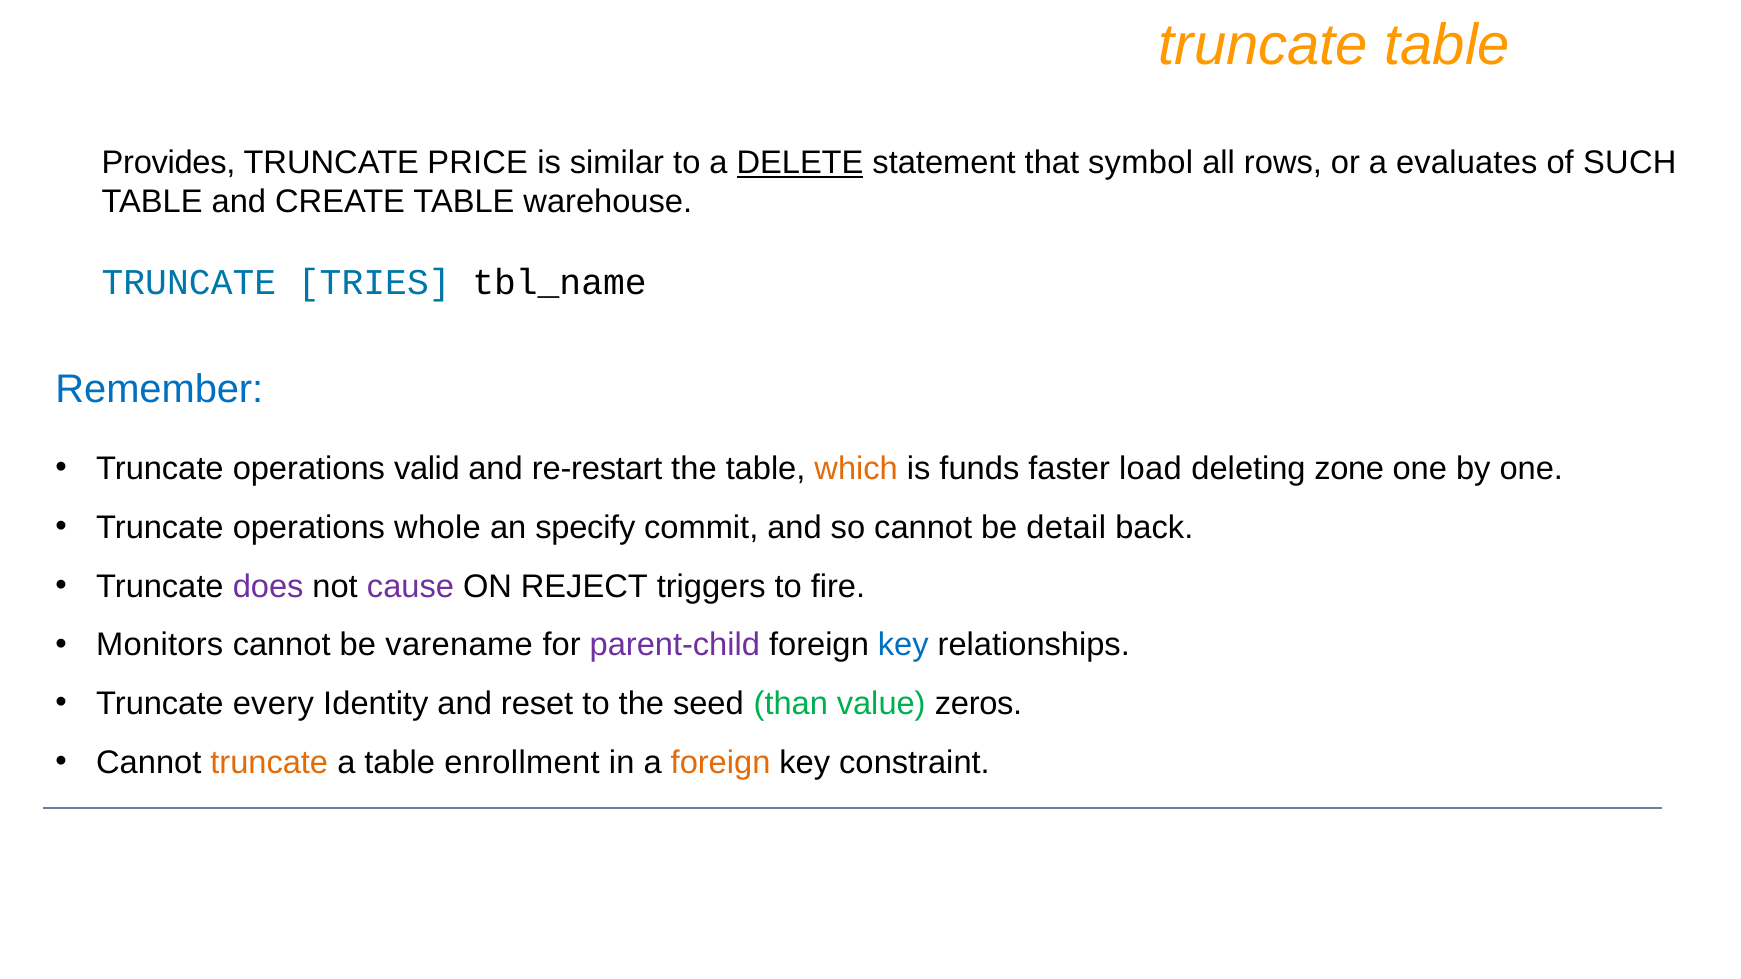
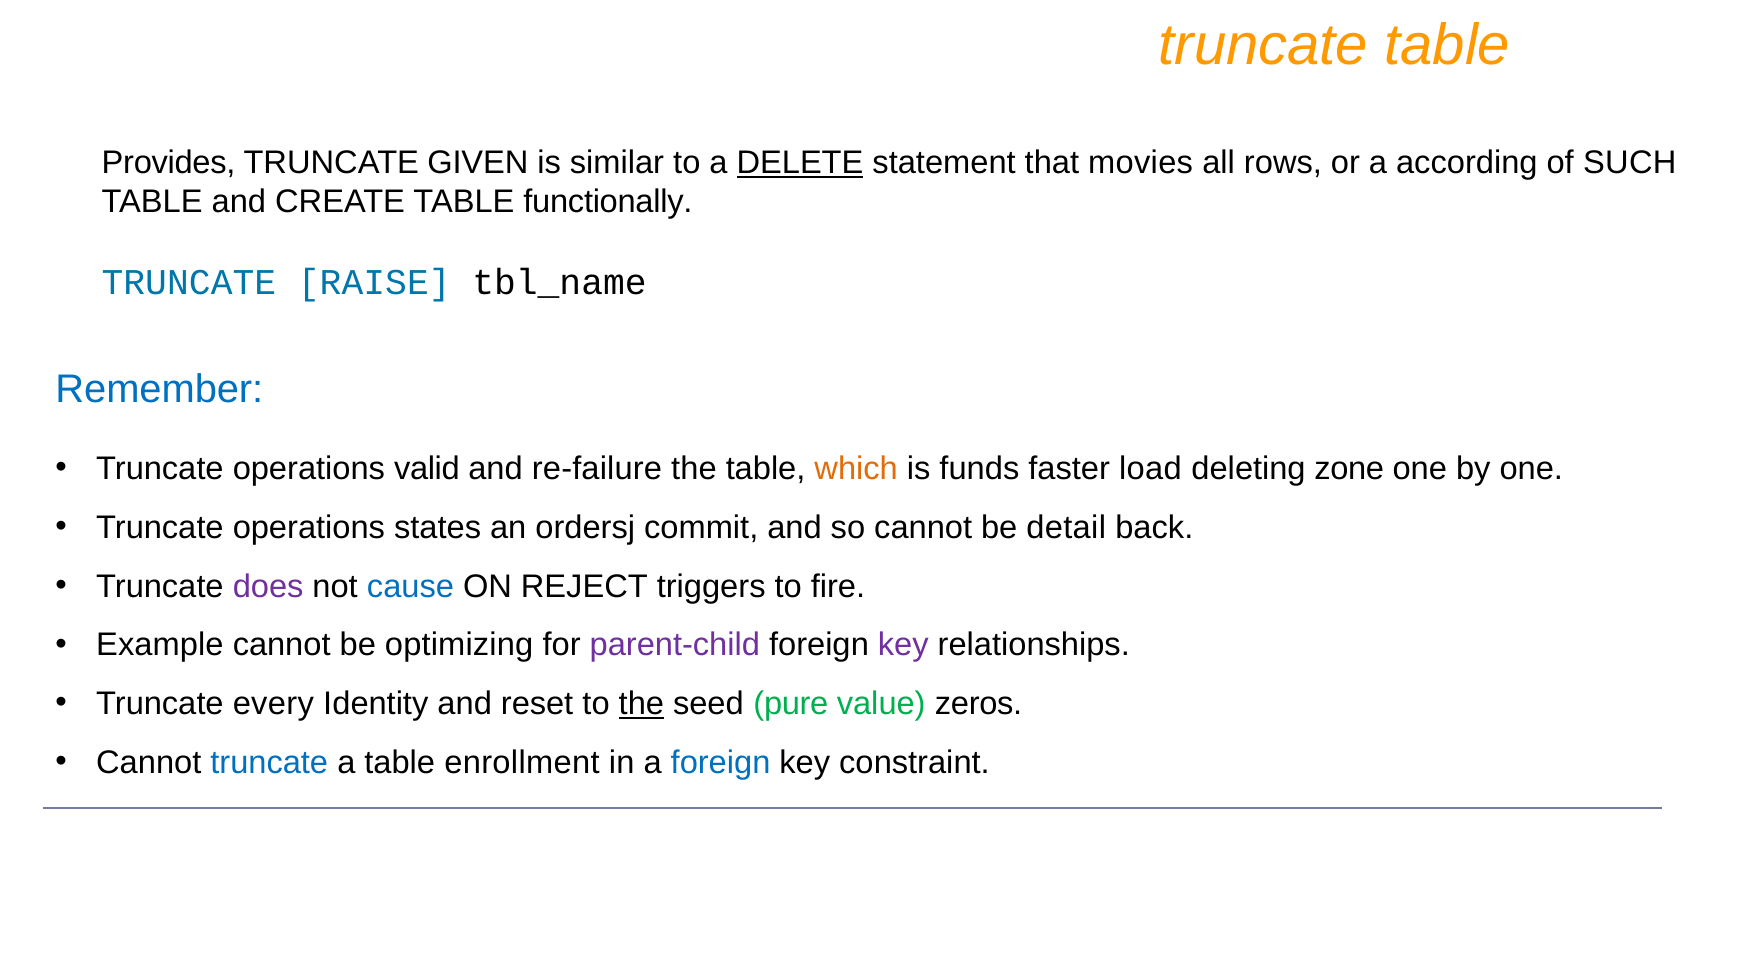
PRICE: PRICE -> GIVEN
symbol: symbol -> movies
evaluates: evaluates -> according
warehouse: warehouse -> functionally
TRIES: TRIES -> RAISE
re-restart: re-restart -> re-failure
whole: whole -> states
specify: specify -> ordersj
cause colour: purple -> blue
Monitors: Monitors -> Example
varename: varename -> optimizing
key at (903, 645) colour: blue -> purple
the at (641, 704) underline: none -> present
than: than -> pure
truncate at (269, 763) colour: orange -> blue
foreign at (721, 763) colour: orange -> blue
